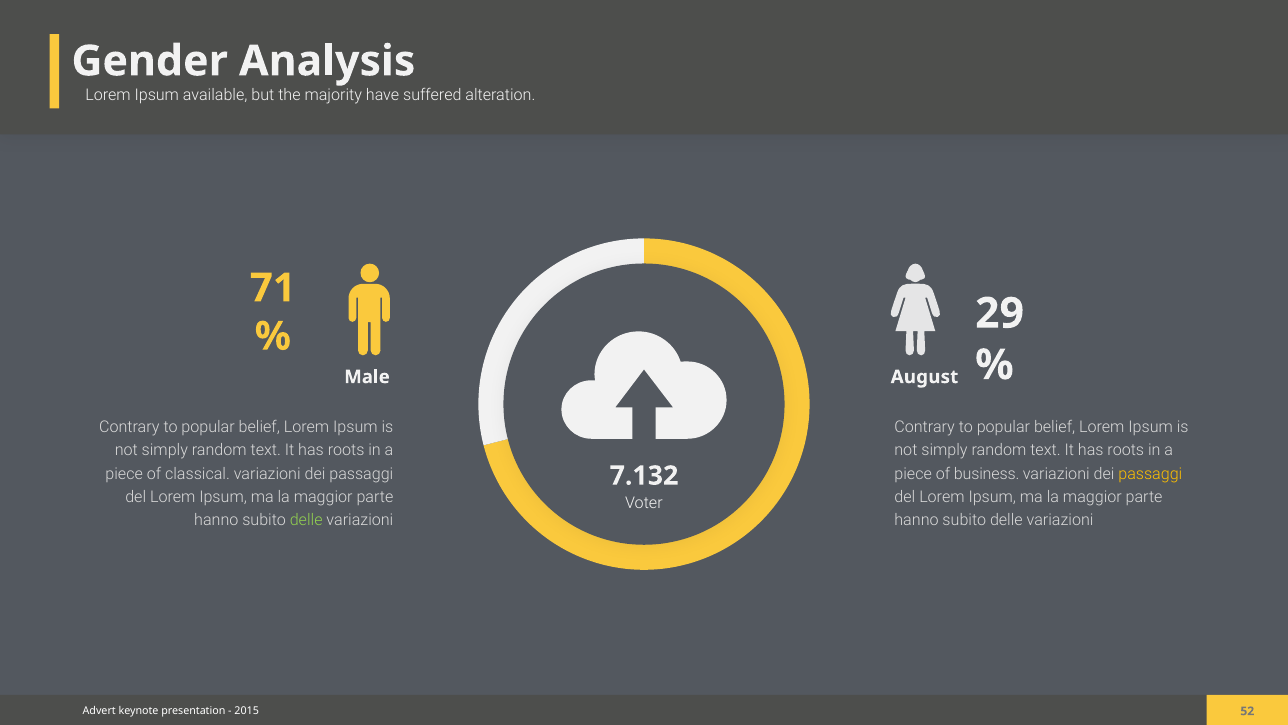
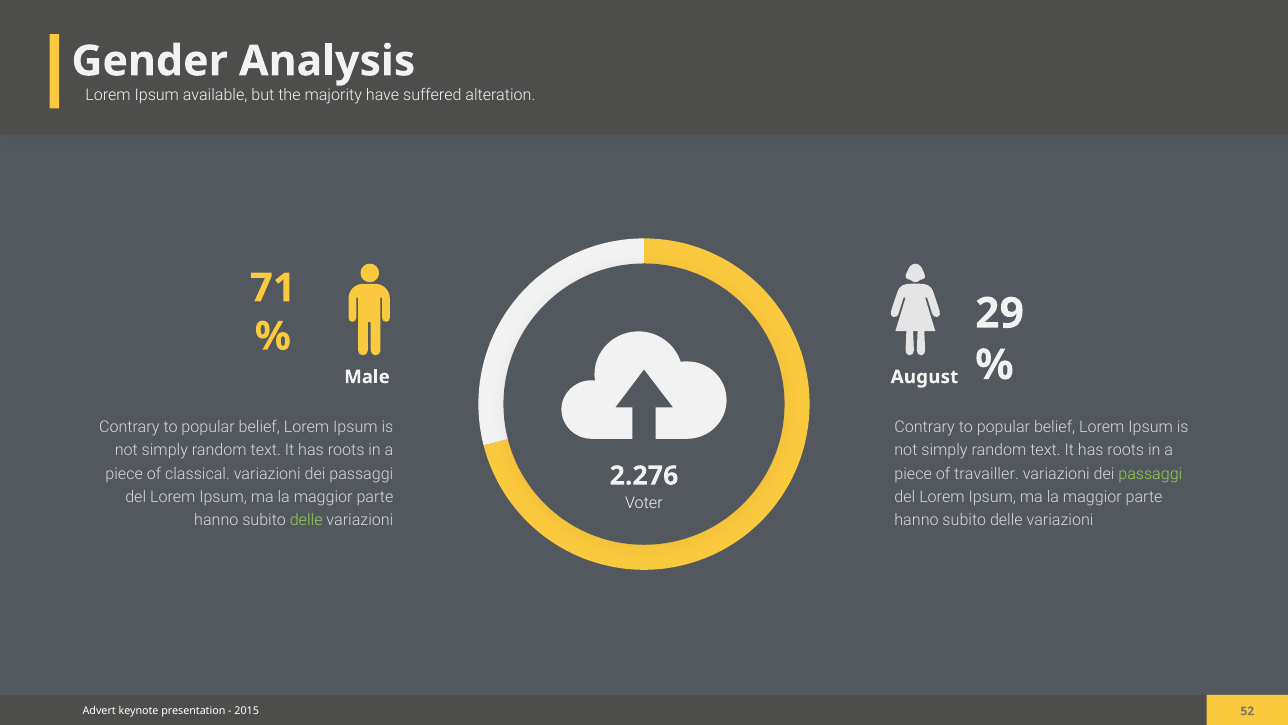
business: business -> travailler
passaggi at (1150, 473) colour: yellow -> light green
7.132: 7.132 -> 2.276
